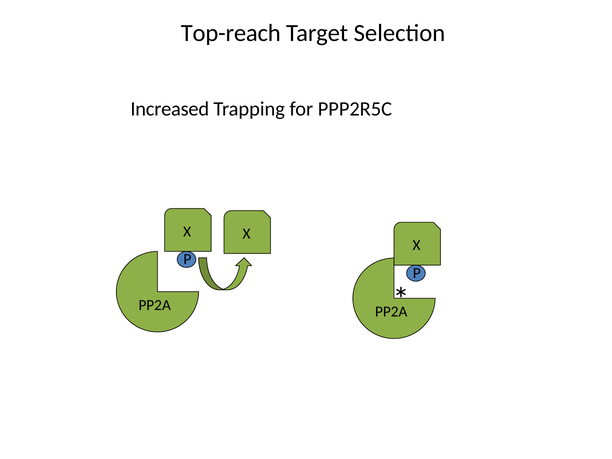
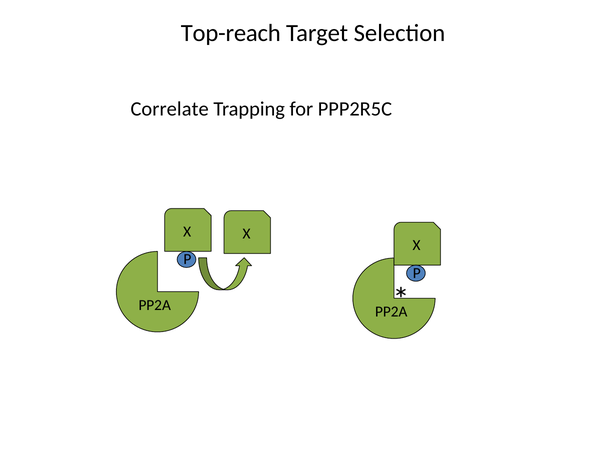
Increased: Increased -> Correlate
